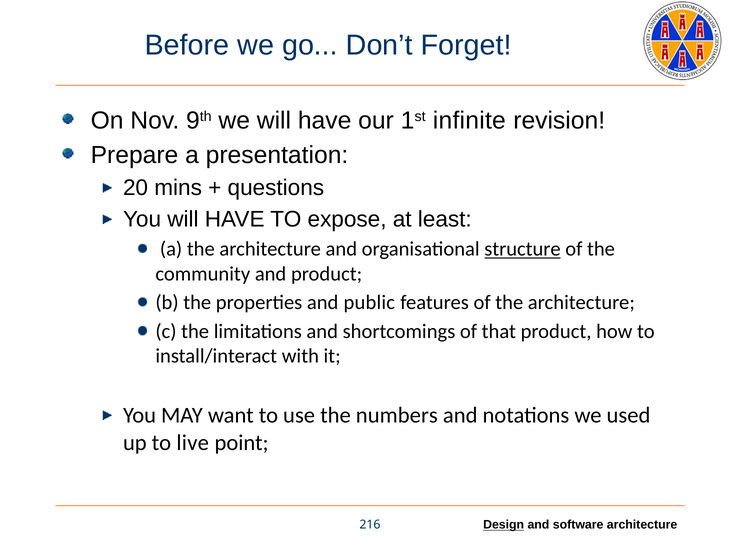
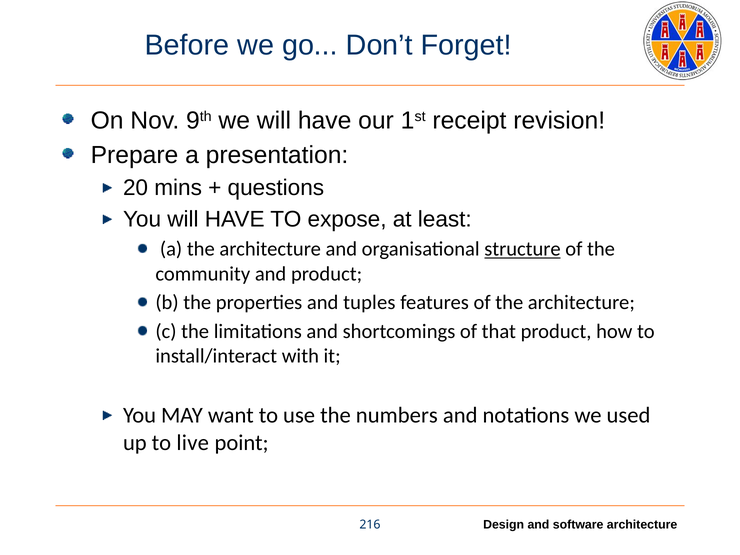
infinite: infinite -> receipt
public: public -> tuples
Design underline: present -> none
